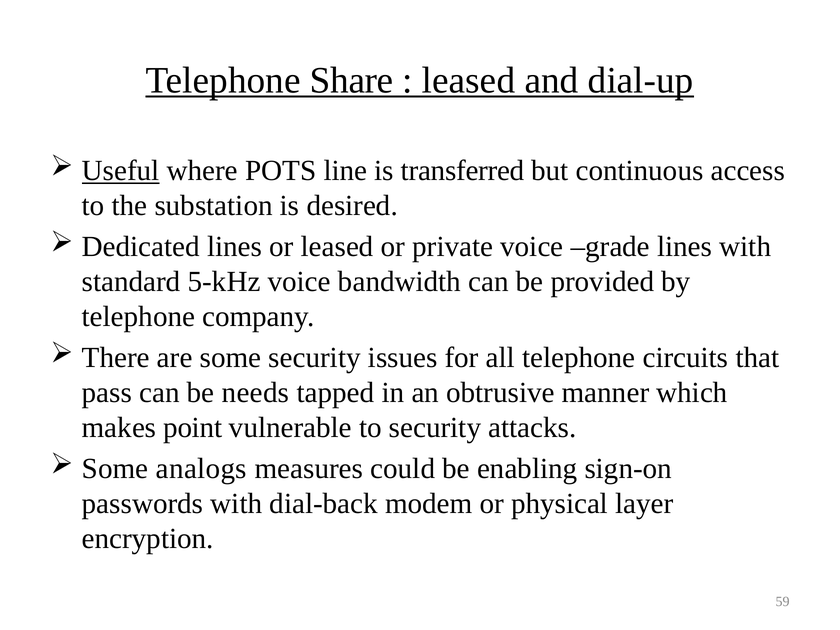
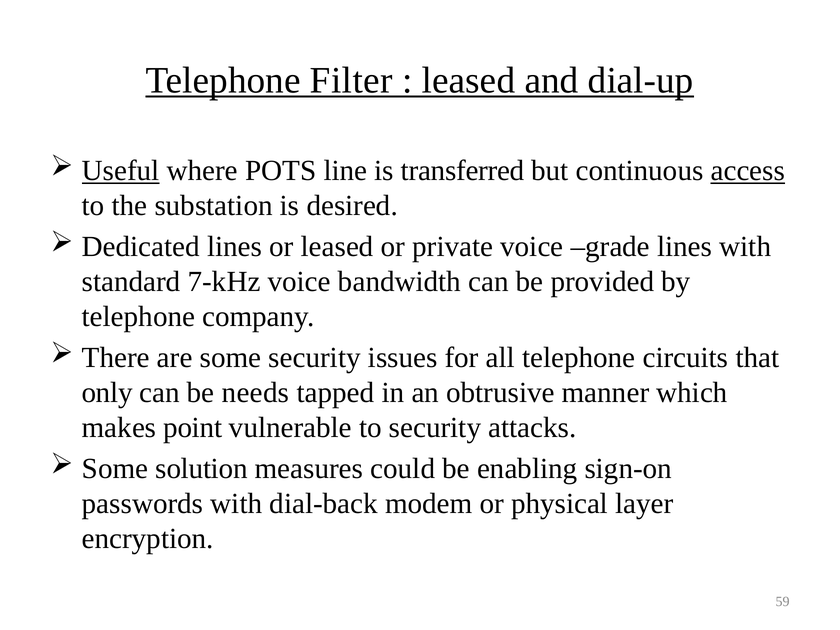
Share: Share -> Filter
access underline: none -> present
5-kHz: 5-kHz -> 7-kHz
pass: pass -> only
analogs: analogs -> solution
